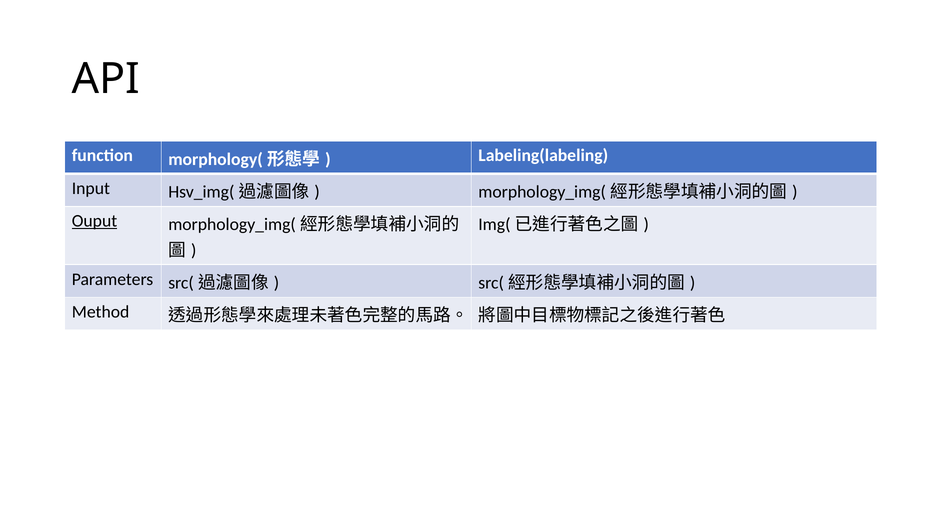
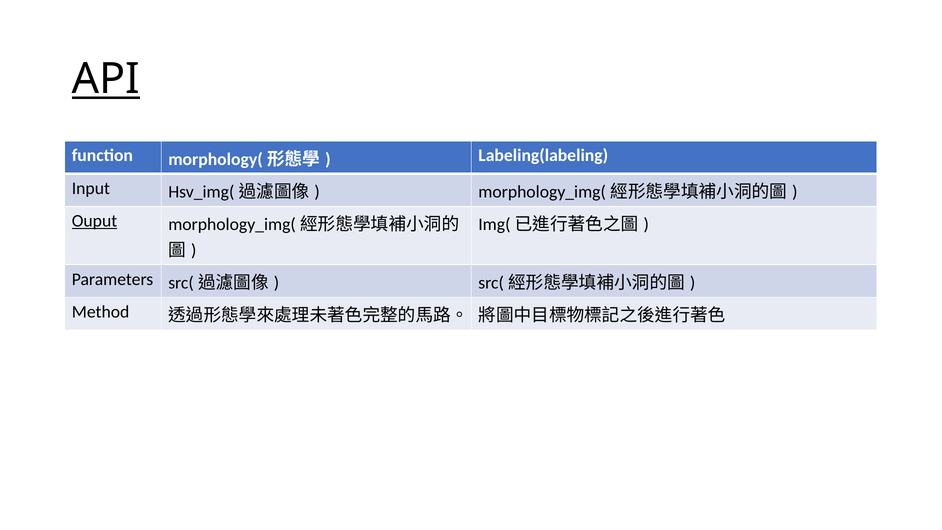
API underline: none -> present
